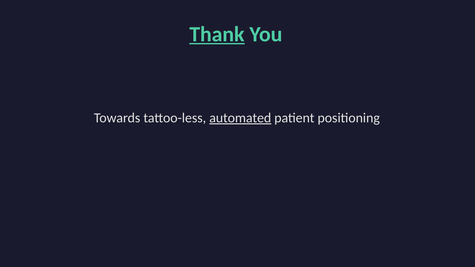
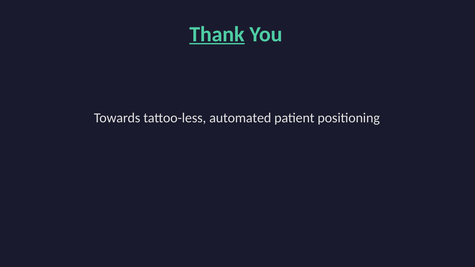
automated underline: present -> none
